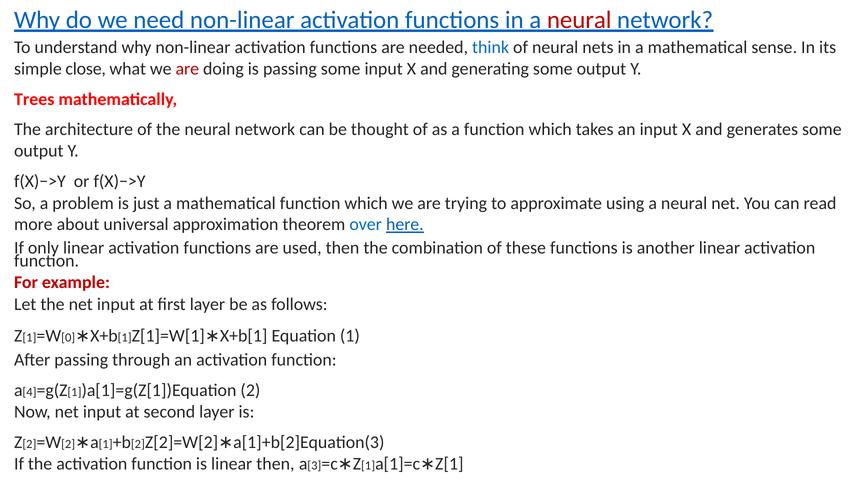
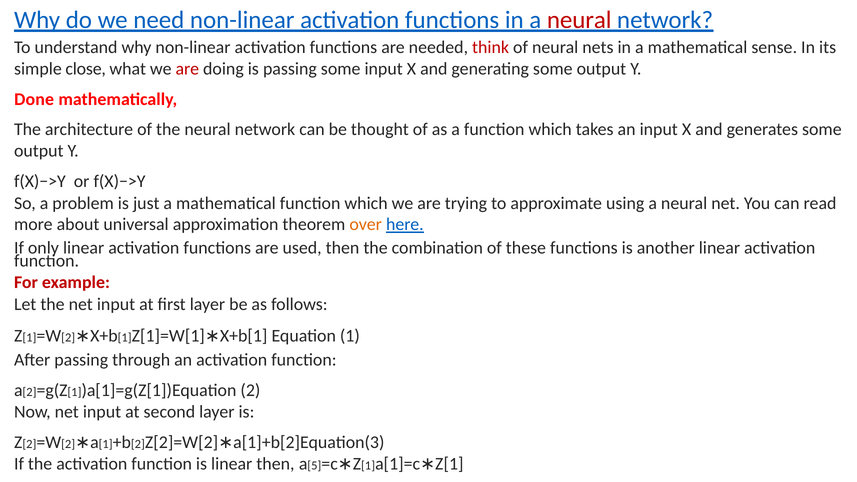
think colour: blue -> red
Trees: Trees -> Done
over colour: blue -> orange
0 at (68, 338): 0 -> 2
a 4: 4 -> 2
3: 3 -> 5
